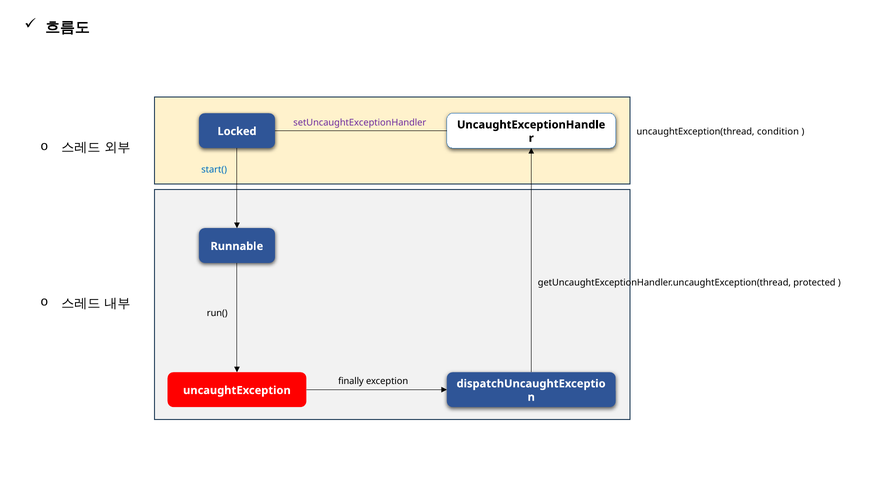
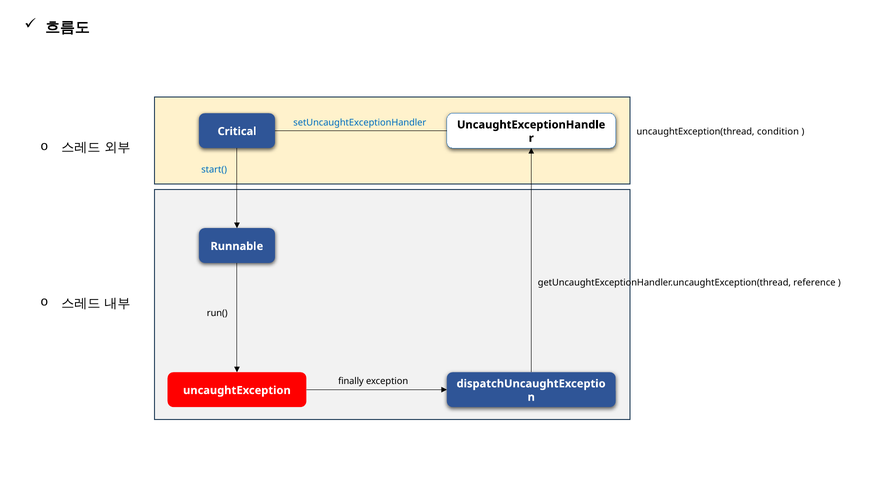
setUncaughtExceptionHandler colour: purple -> blue
Locked: Locked -> Critical
protected: protected -> reference
